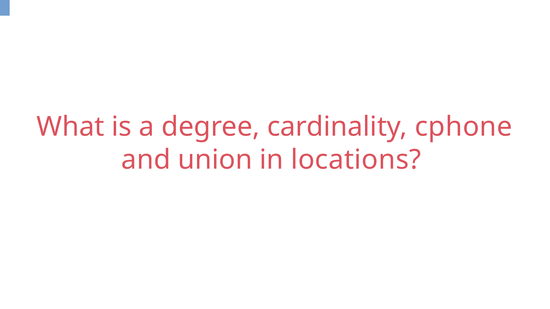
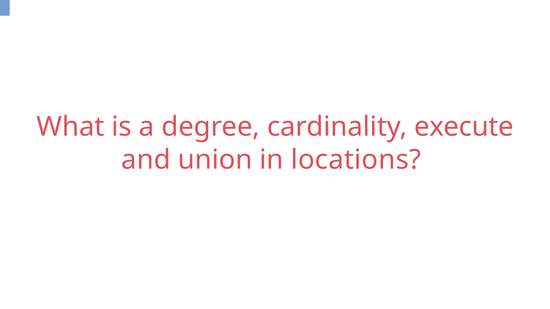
cphone: cphone -> execute
